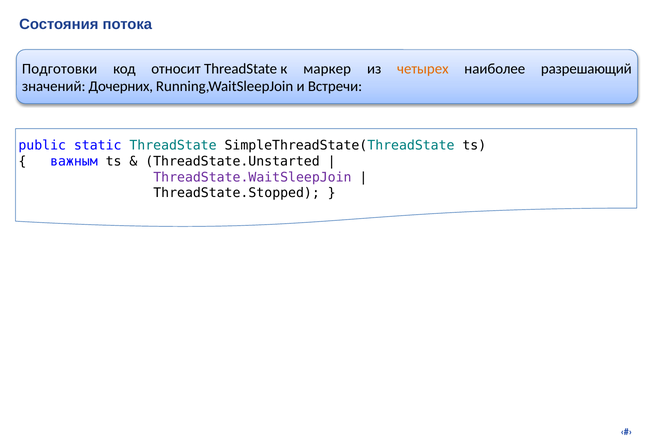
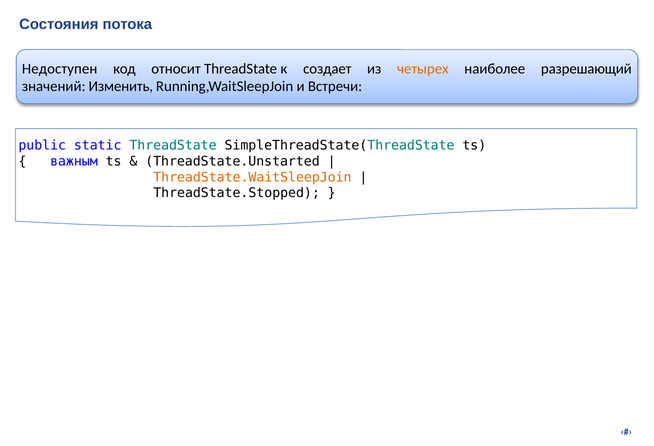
Подготовки: Подготовки -> Недоступен
маркер: маркер -> создает
Дочерних: Дочерних -> Изменить
ThreadState.WaitSleepJoin colour: purple -> orange
